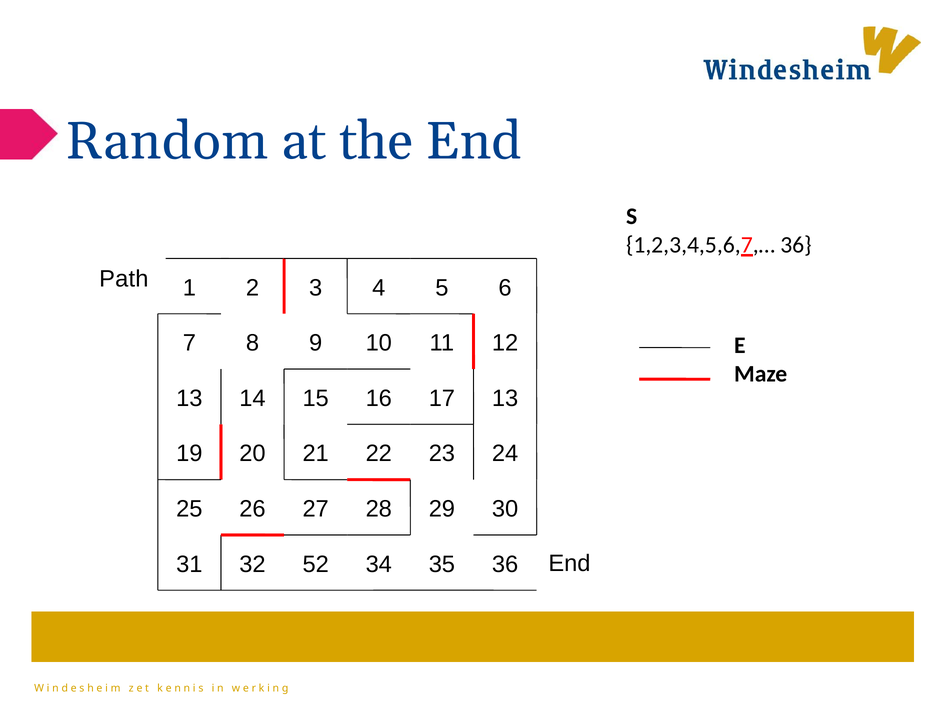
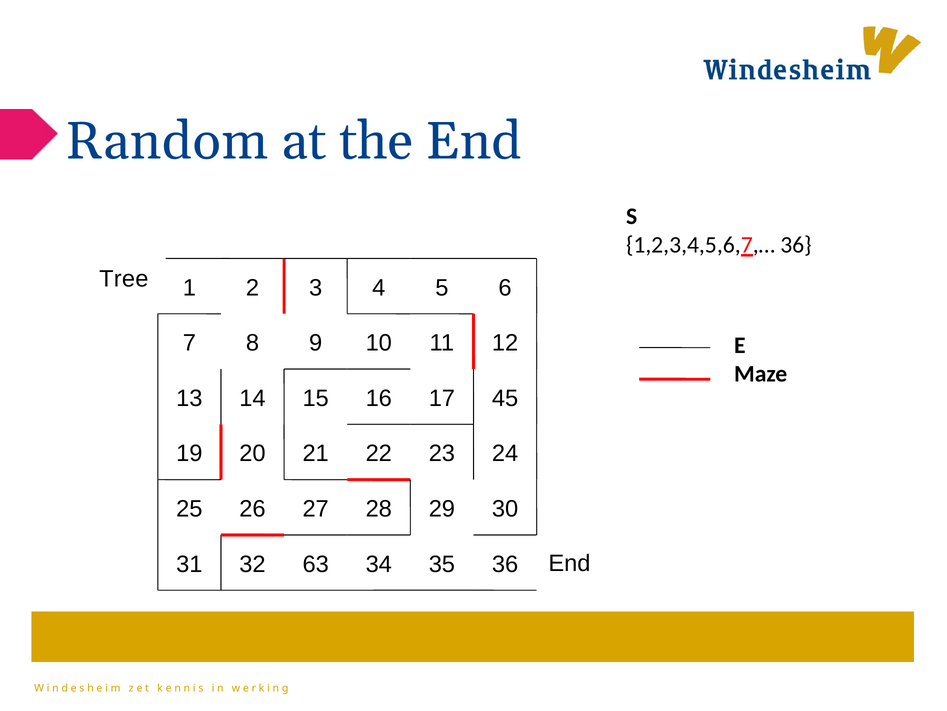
Path: Path -> Tree
17 13: 13 -> 45
52: 52 -> 63
